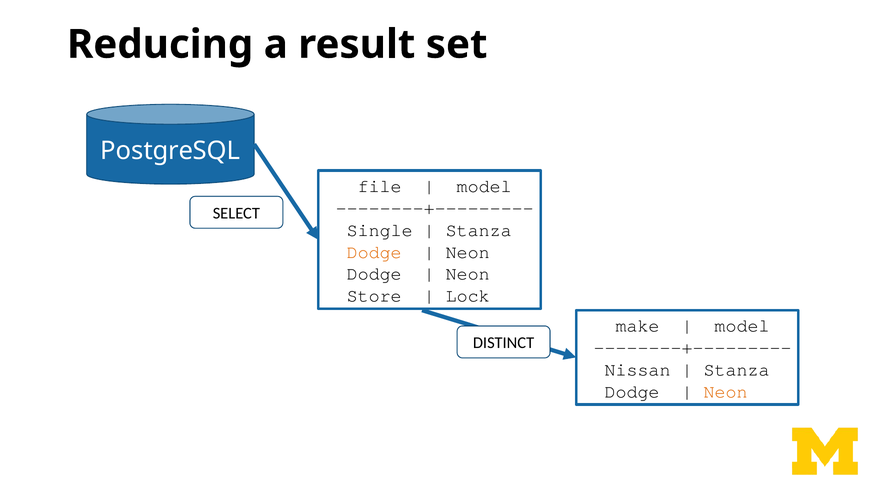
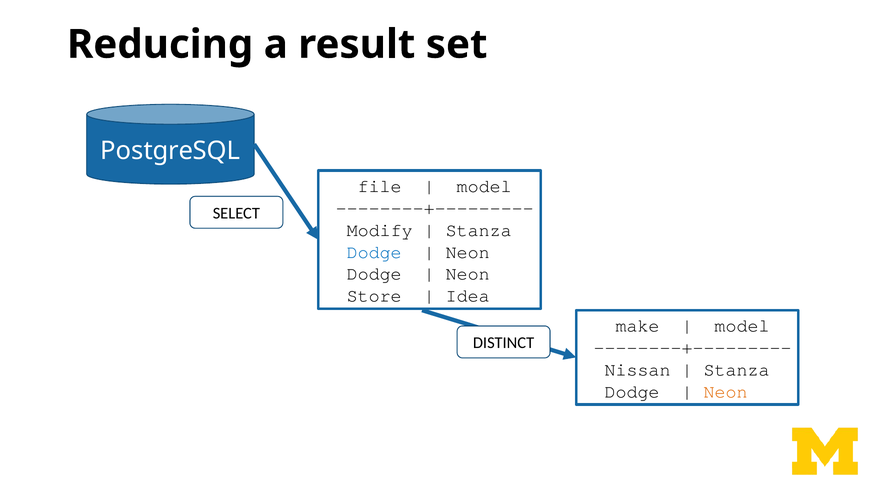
Single: Single -> Modify
Dodge at (374, 252) colour: orange -> blue
Lock: Lock -> Idea
